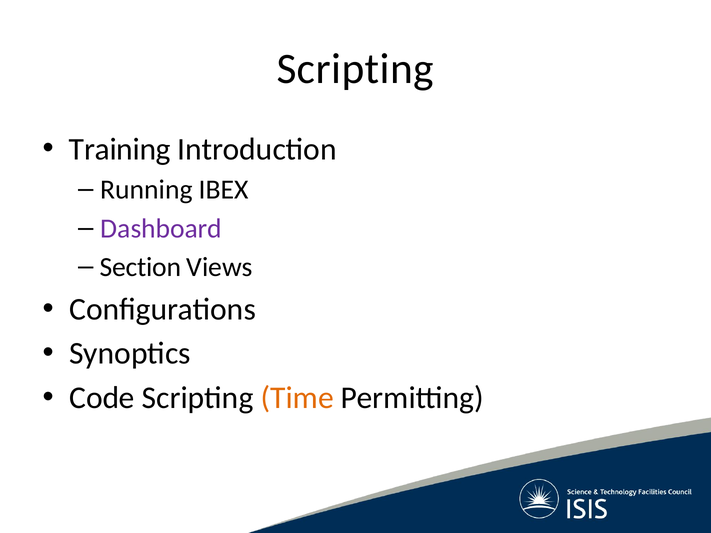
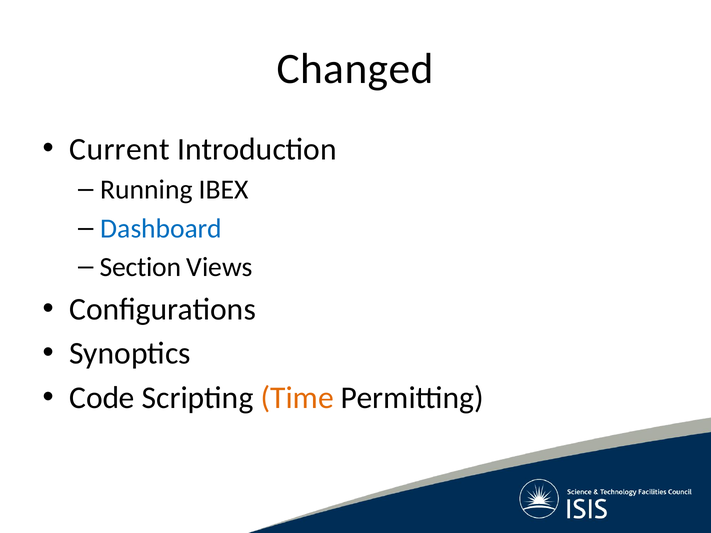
Scripting at (355, 69): Scripting -> Changed
Training: Training -> Current
Dashboard colour: purple -> blue
